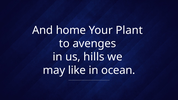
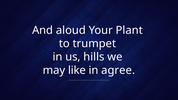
home: home -> aloud
avenges: avenges -> trumpet
ocean: ocean -> agree
